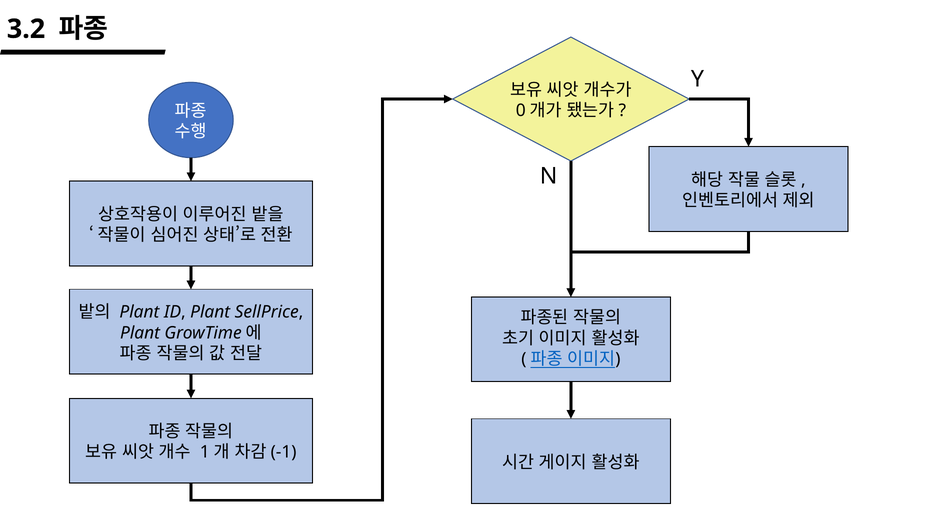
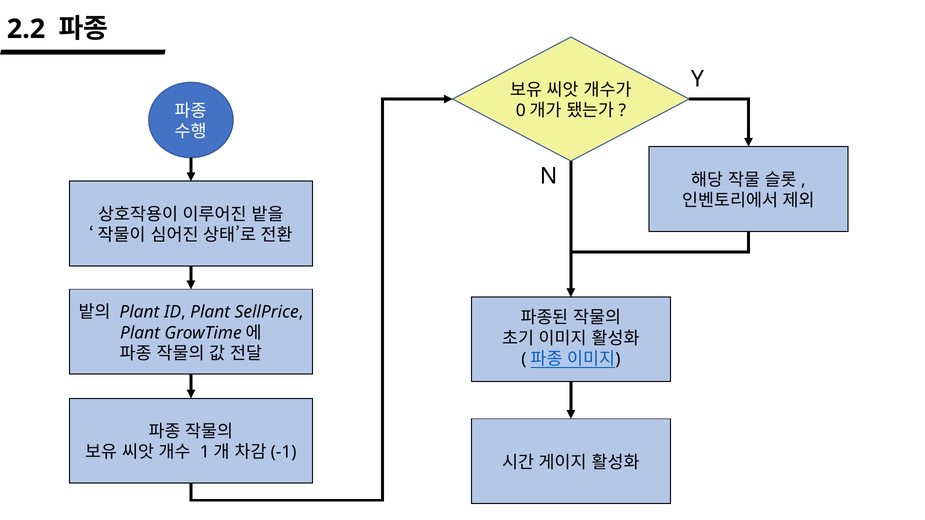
3.2: 3.2 -> 2.2
